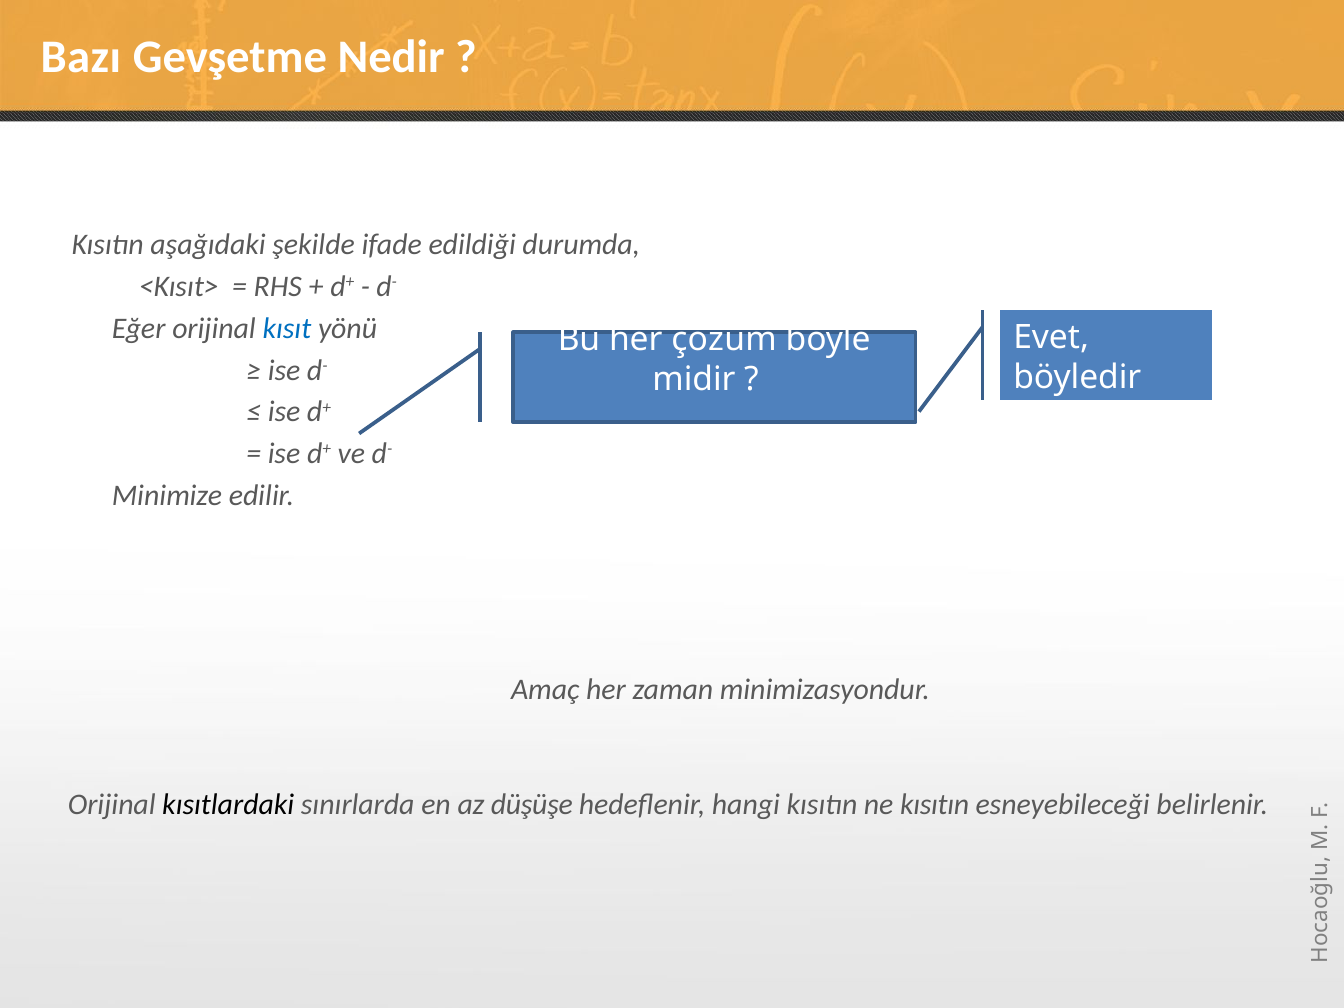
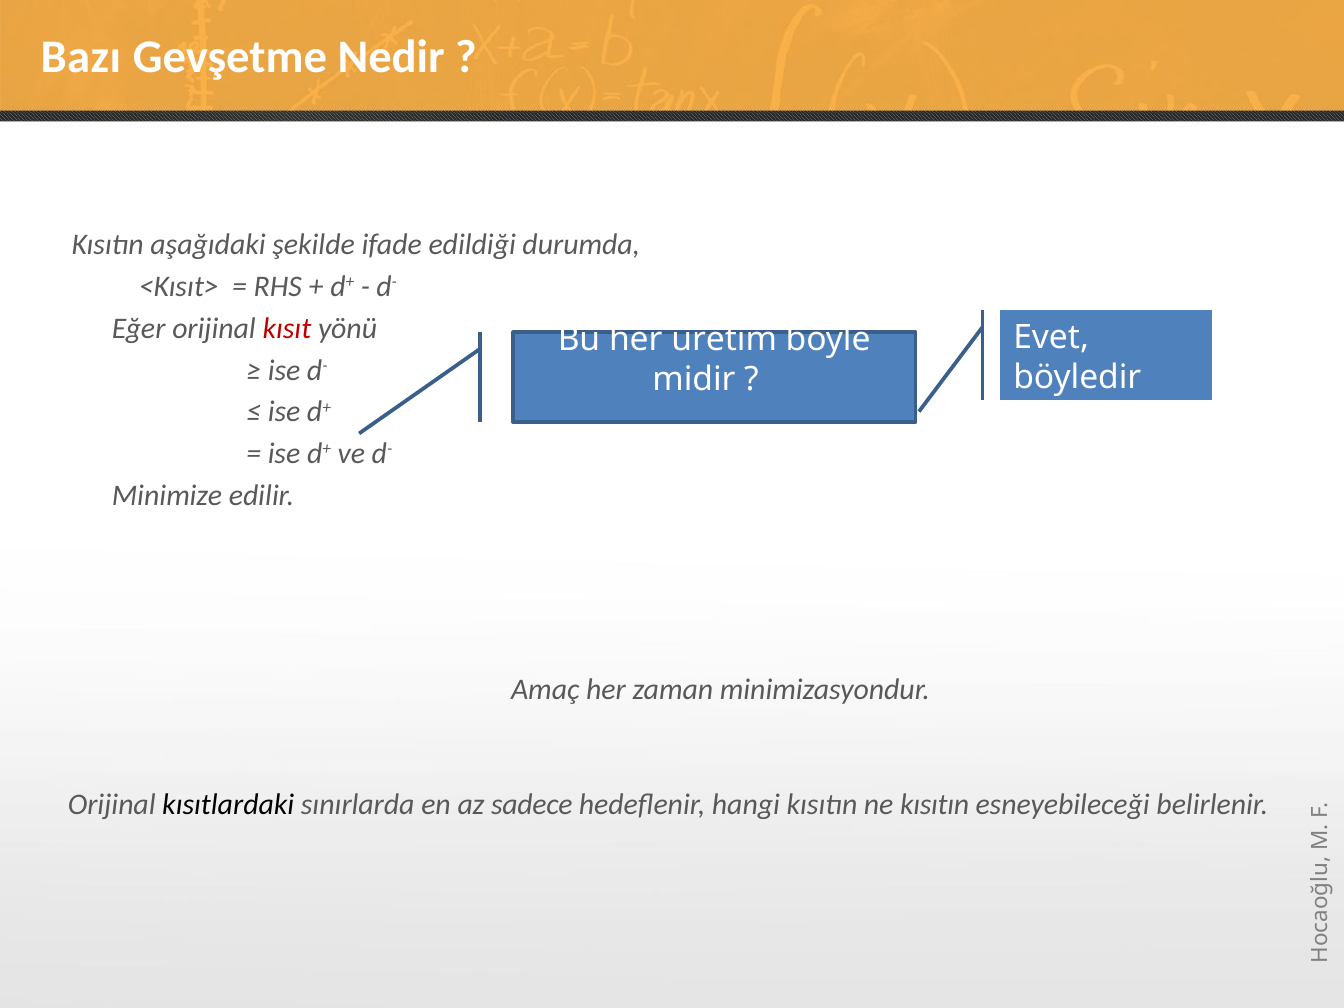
kısıt colour: blue -> red
çözüm: çözüm -> üretim
düşüşe: düşüşe -> sadece
